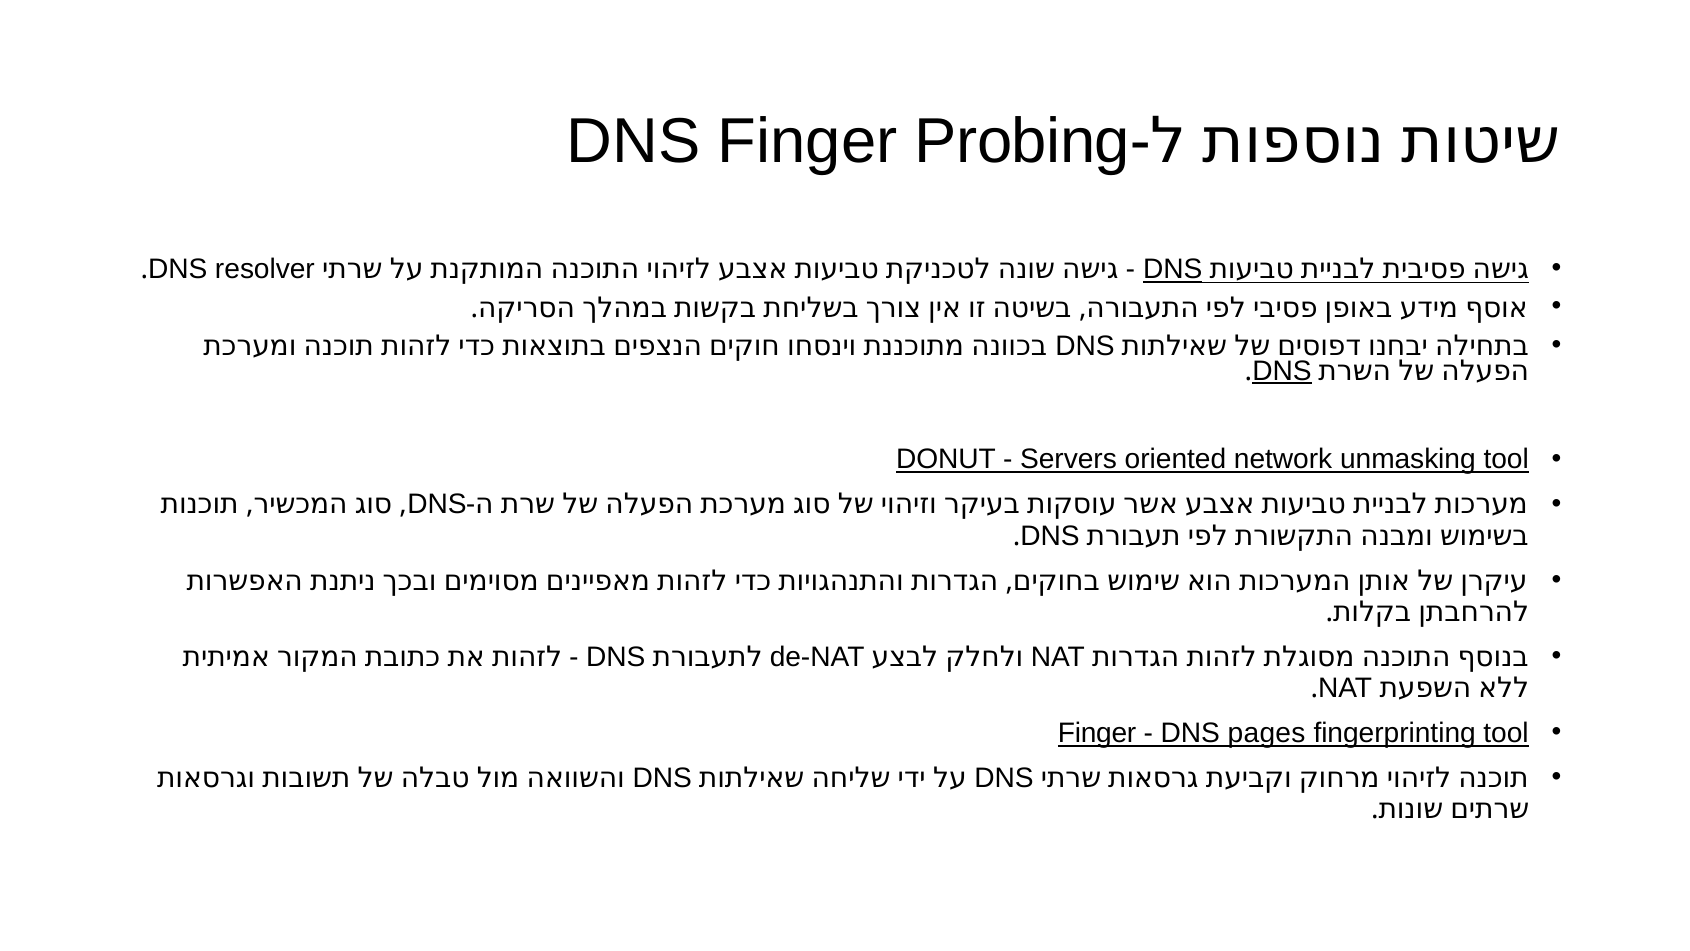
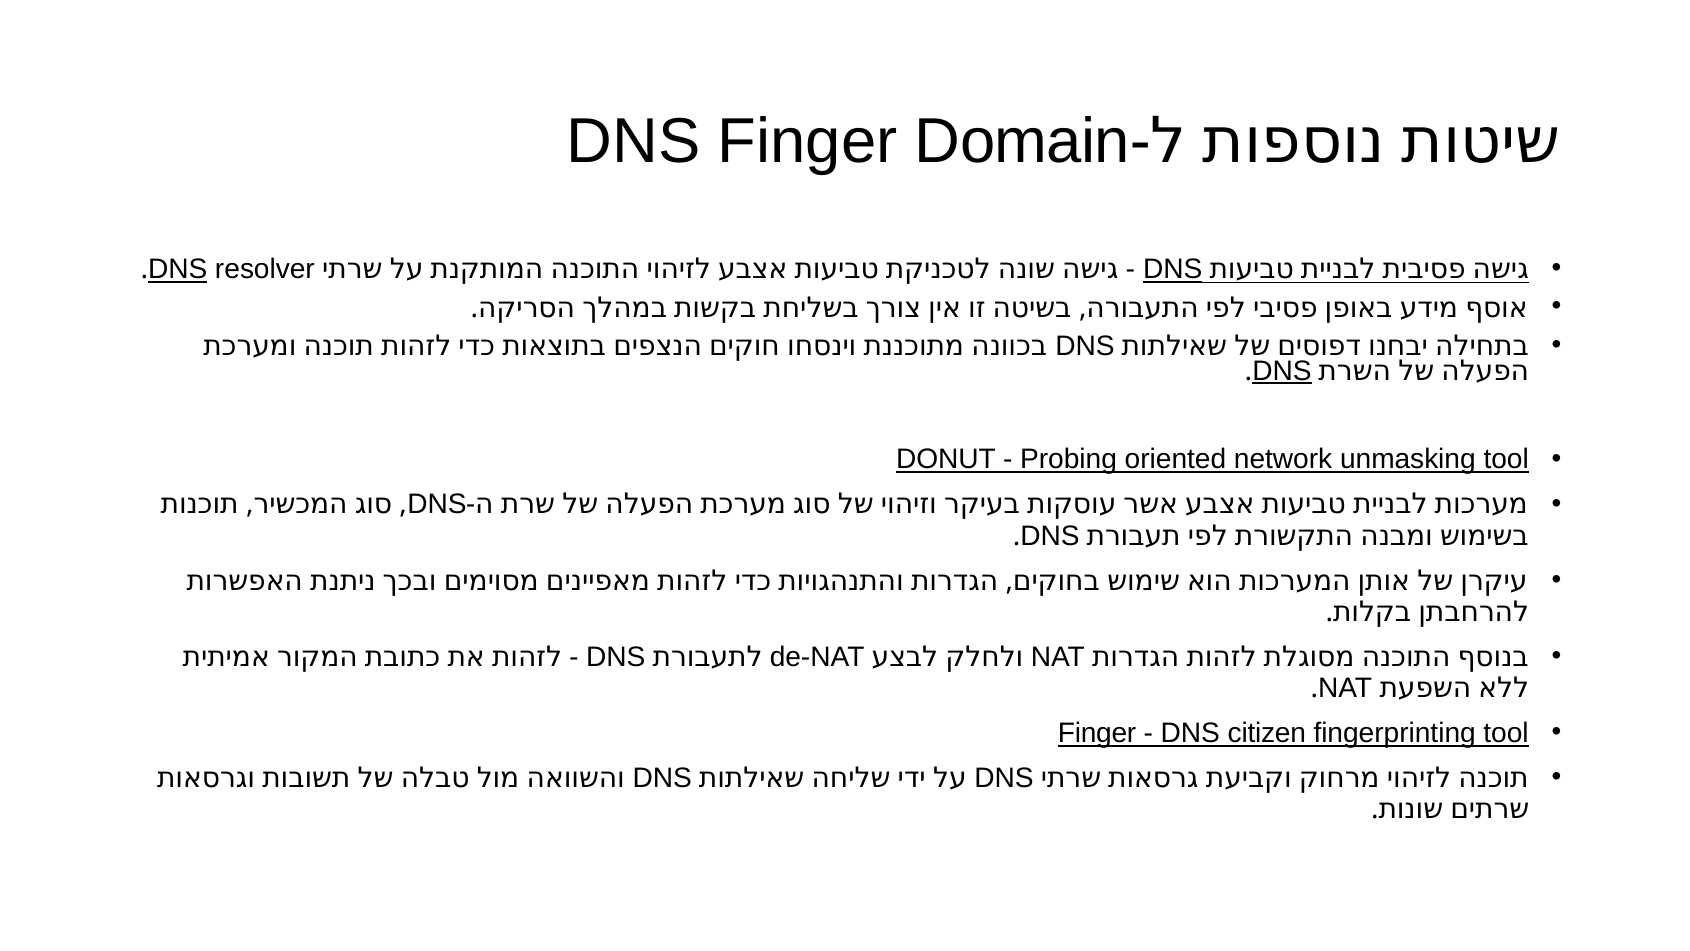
Probing: Probing -> Domain
DNS at (178, 270) underline: none -> present
Servers: Servers -> Probing
pages: pages -> citizen
